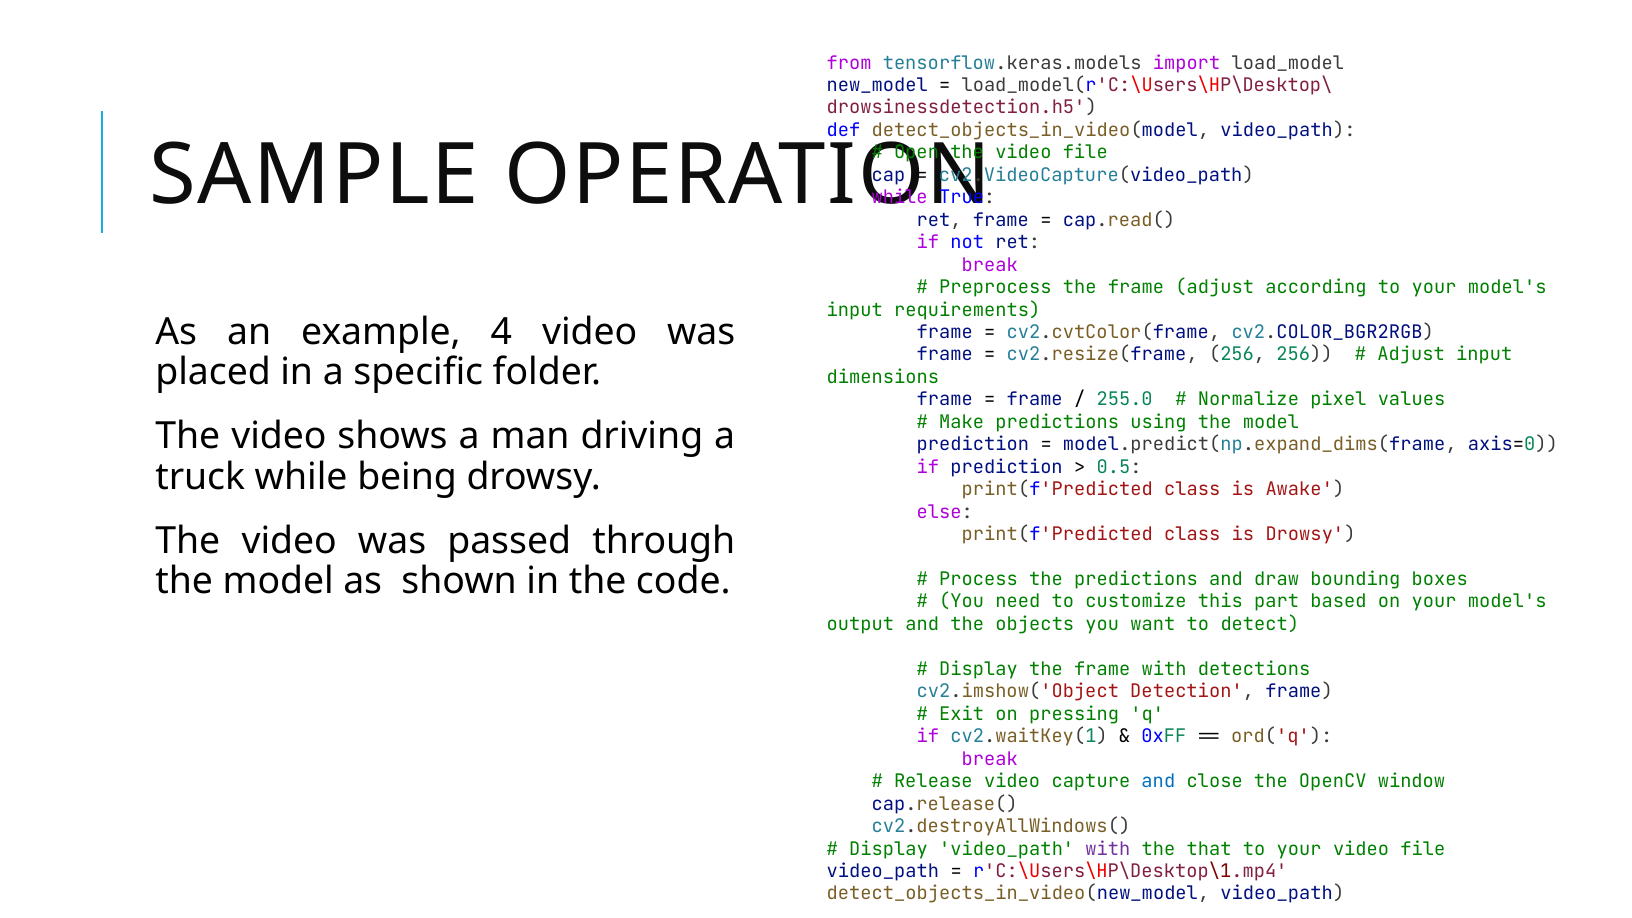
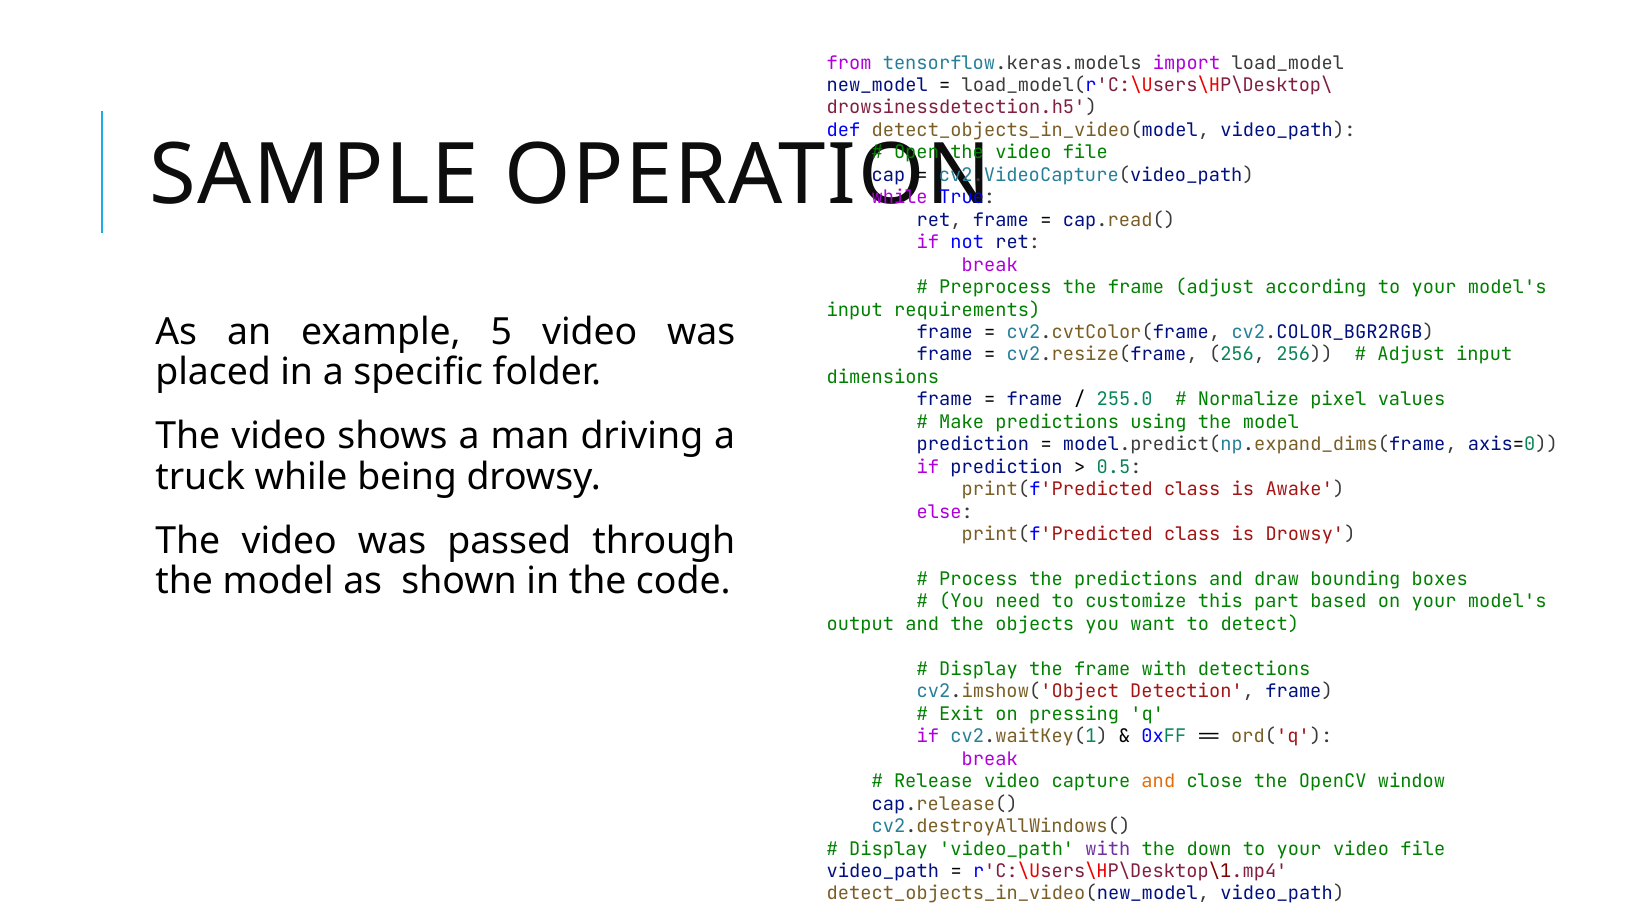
4: 4 -> 5
and at (1158, 781) colour: blue -> orange
that: that -> down
